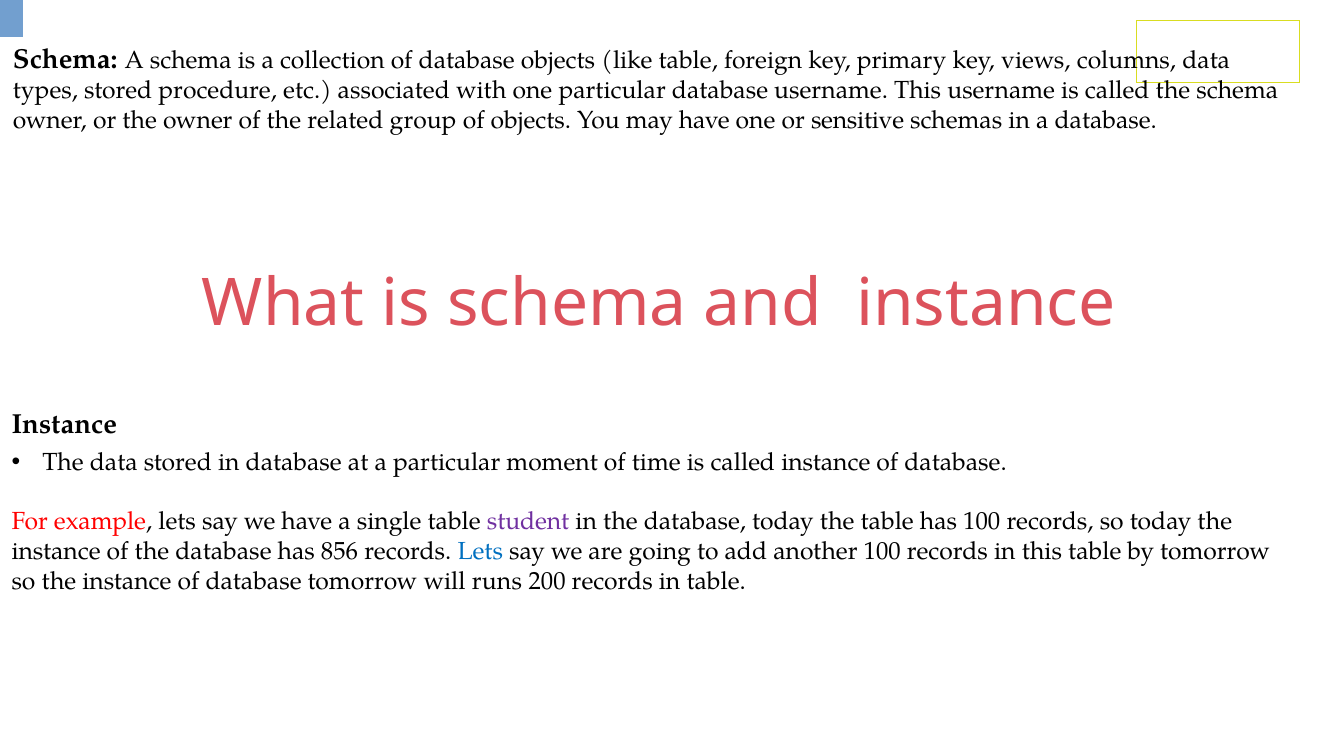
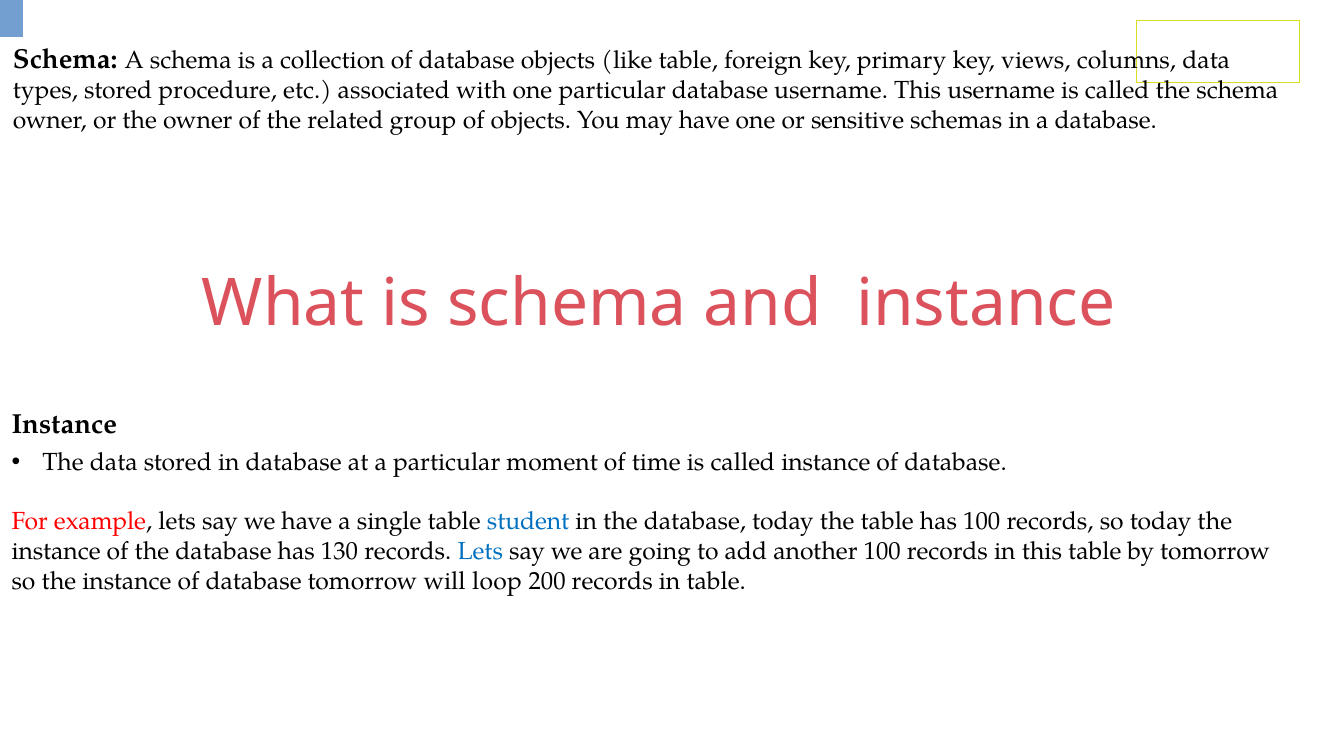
student colour: purple -> blue
856: 856 -> 130
runs: runs -> loop
